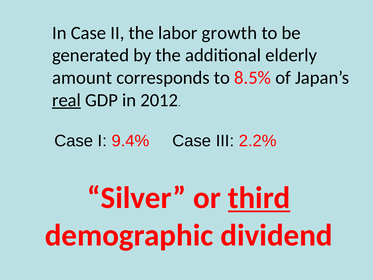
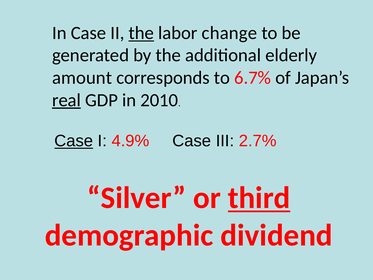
the at (141, 33) underline: none -> present
growth: growth -> change
8.5%: 8.5% -> 6.7%
2012: 2012 -> 2010
Case at (74, 141) underline: none -> present
9.4%: 9.4% -> 4.9%
2.2%: 2.2% -> 2.7%
